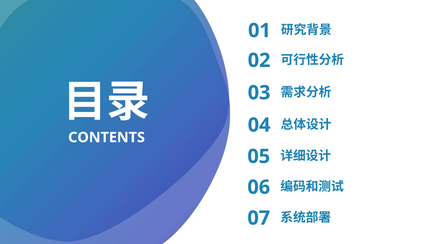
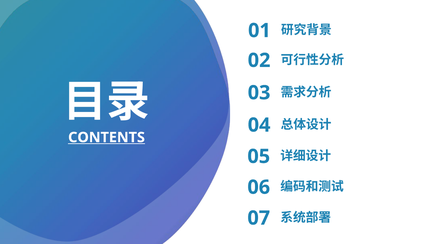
CONTENTS underline: none -> present
